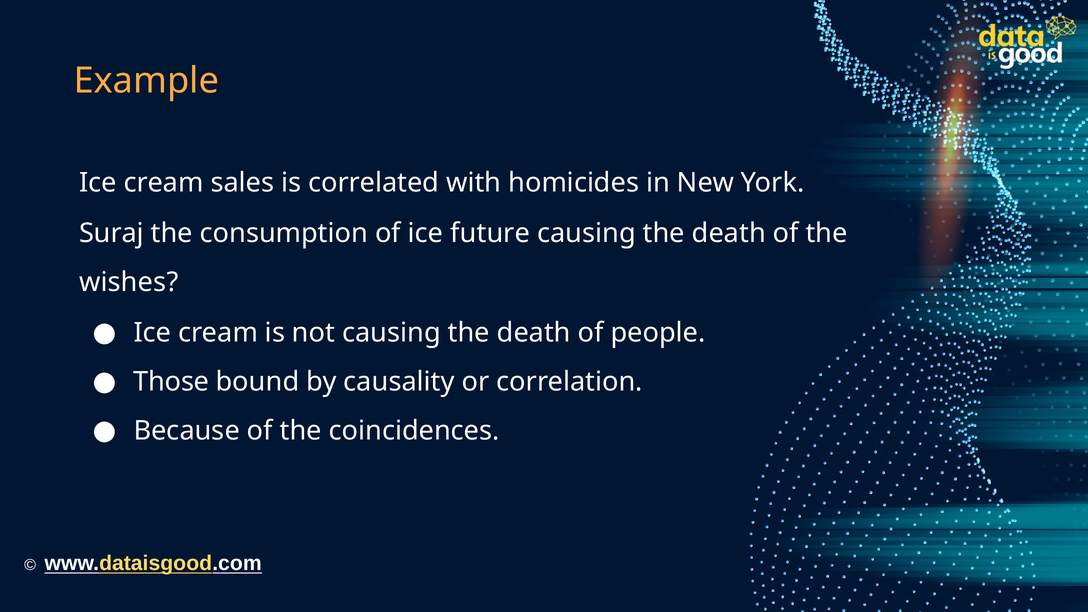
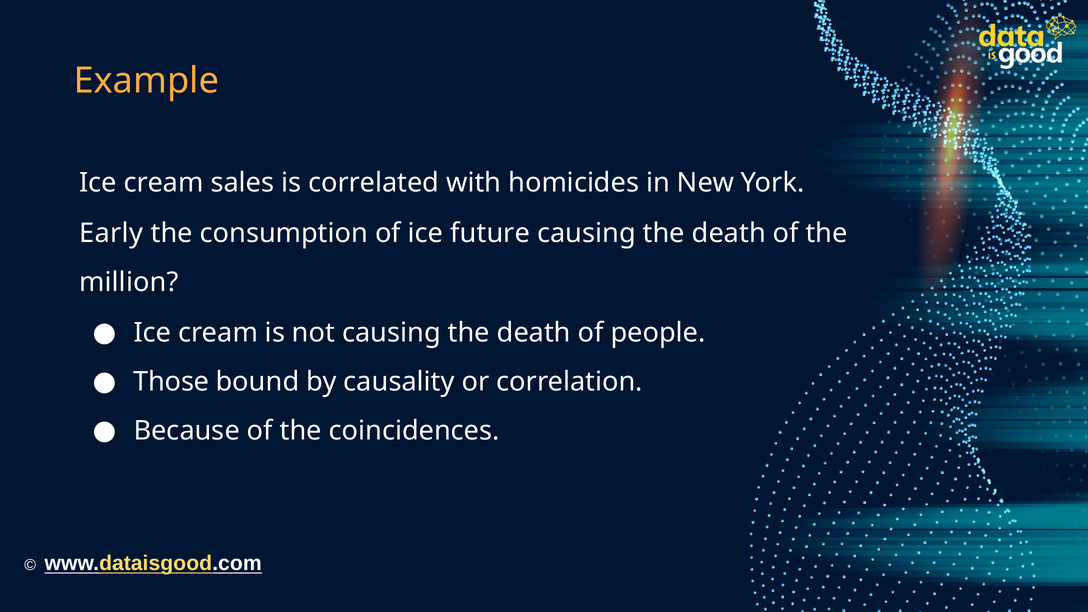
Suraj: Suraj -> Early
wishes: wishes -> million
